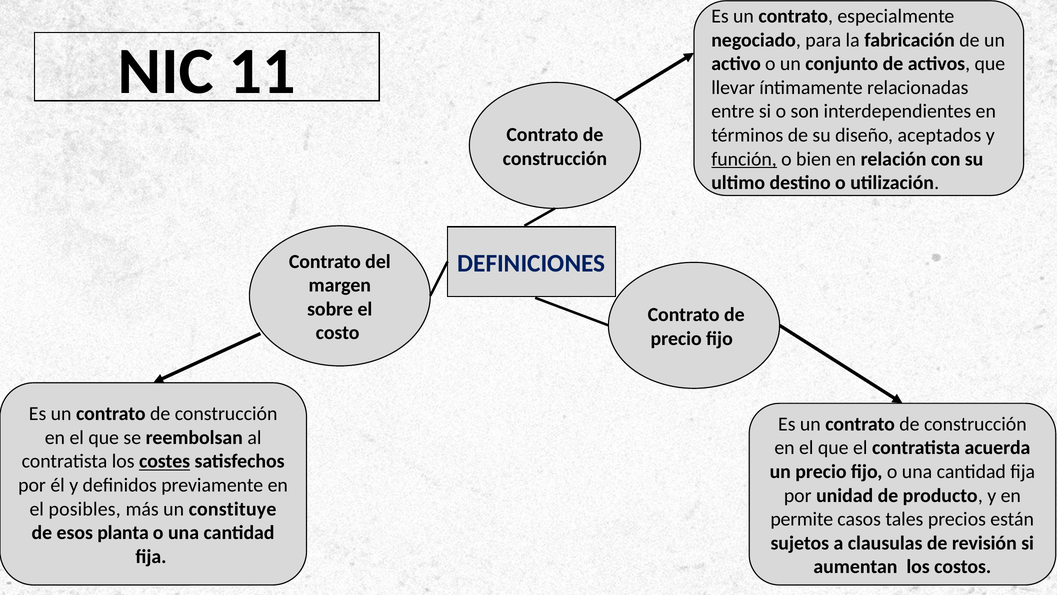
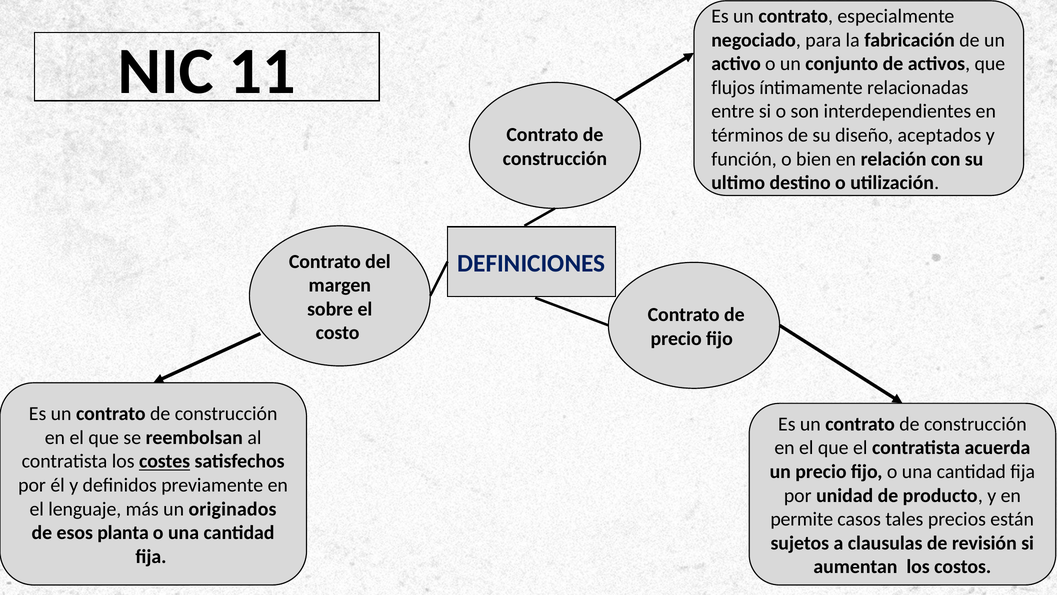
llevar: llevar -> flujos
función underline: present -> none
posibles: posibles -> lenguaje
constituye: constituye -> originados
